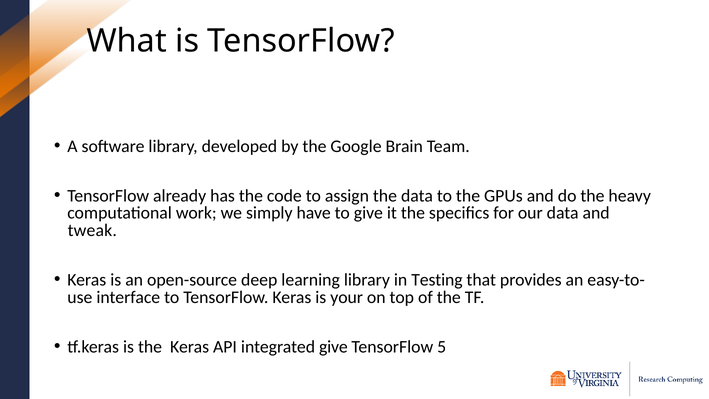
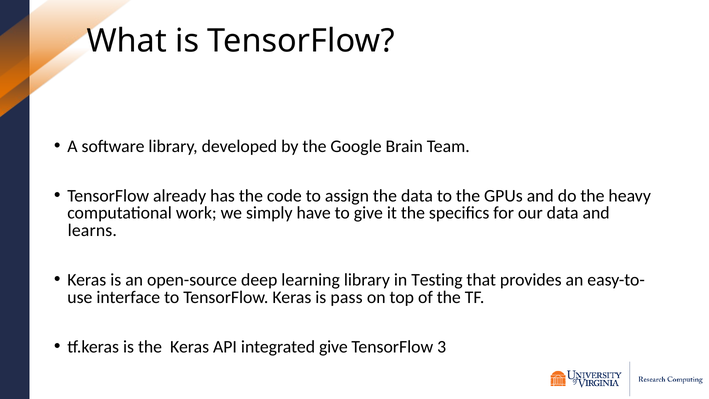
tweak: tweak -> learns
your: your -> pass
5: 5 -> 3
